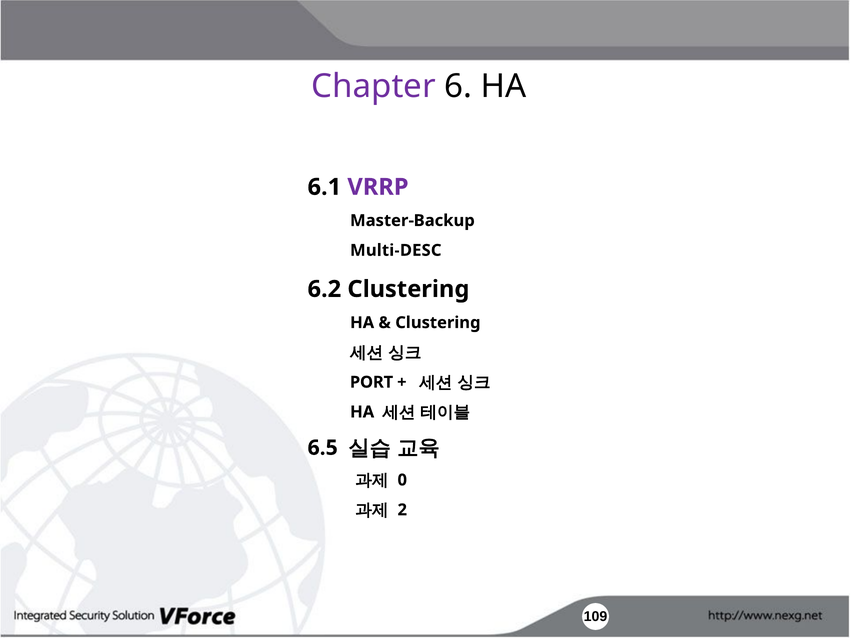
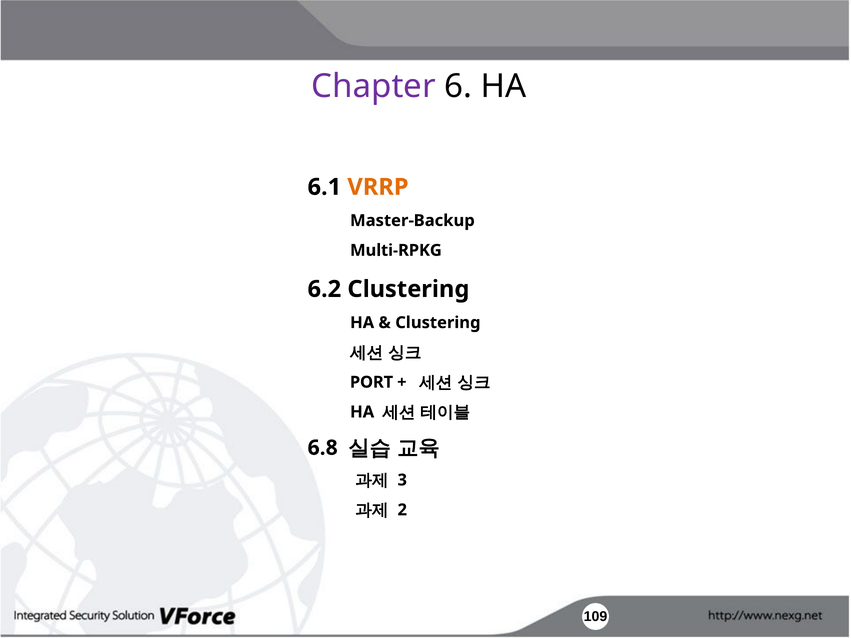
VRRP colour: purple -> orange
Multi-DESC: Multi-DESC -> Multi-RPKG
6.5: 6.5 -> 6.8
0: 0 -> 3
